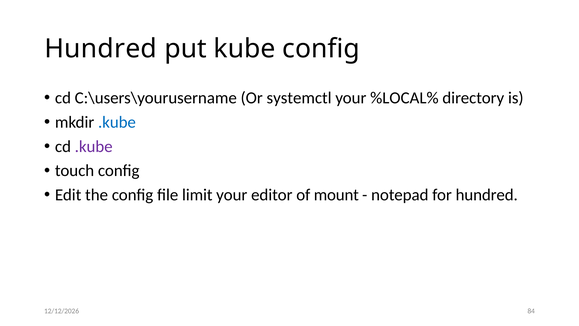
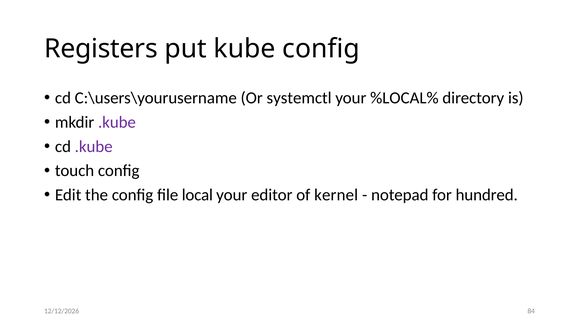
Hundred at (101, 49): Hundred -> Registers
.kube at (117, 122) colour: blue -> purple
limit: limit -> local
mount: mount -> kernel
